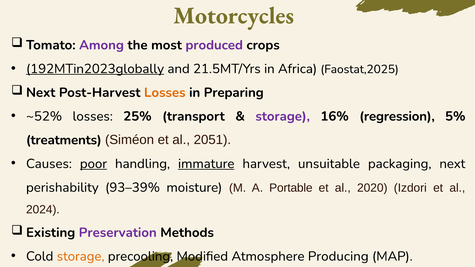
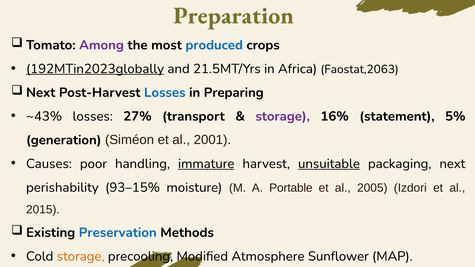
Motorcycles: Motorcycles -> Preparation
produced colour: purple -> blue
Faostat,2025: Faostat,2025 -> Faostat,2063
Losses at (165, 93) colour: orange -> blue
~52%: ~52% -> ~43%
25%: 25% -> 27%
regression: regression -> statement
treatments: treatments -> generation
2051: 2051 -> 2001
poor underline: present -> none
unsuitable underline: none -> present
93–39%: 93–39% -> 93–15%
2020: 2020 -> 2005
2024: 2024 -> 2015
Preservation colour: purple -> blue
Producing: Producing -> Sunflower
